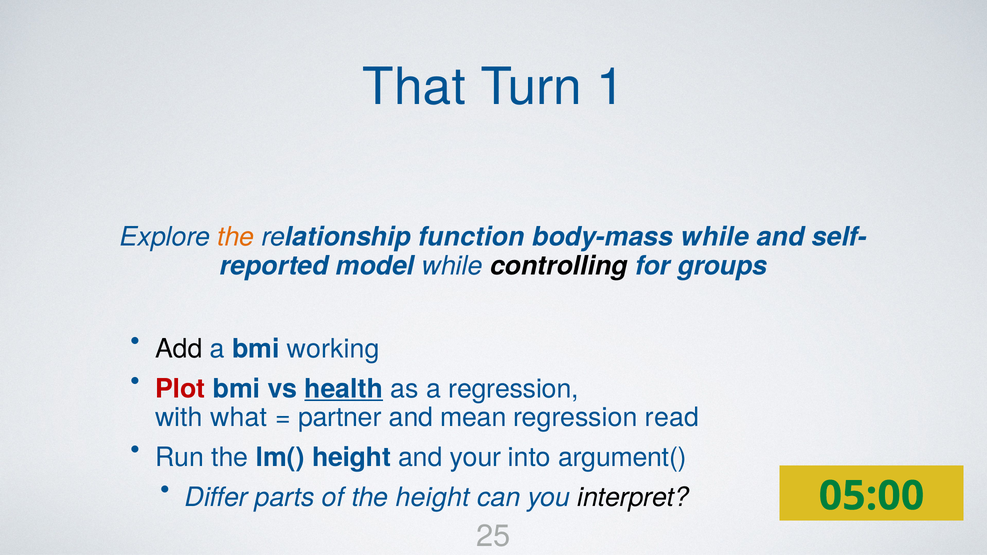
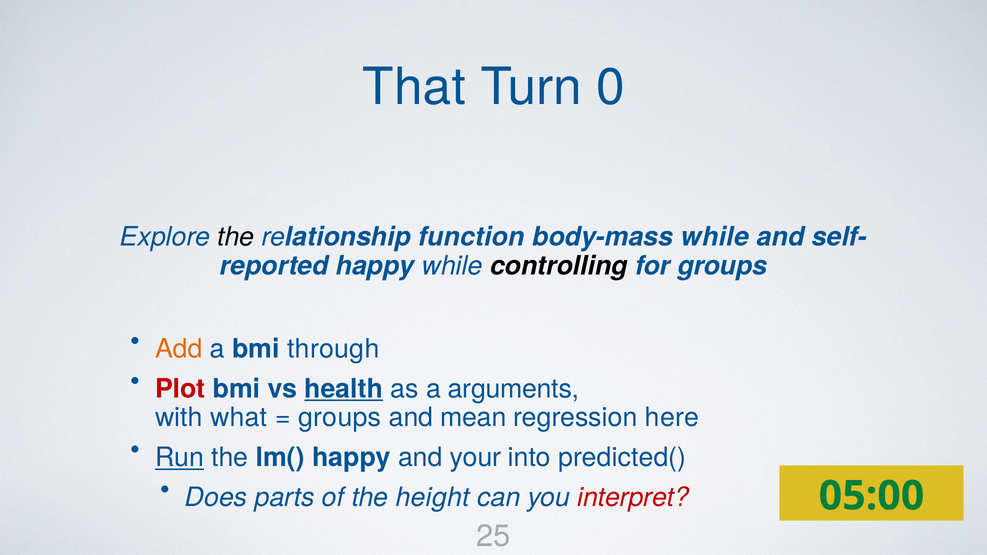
1: 1 -> 0
the at (236, 237) colour: orange -> black
model at (375, 266): model -> happy
Add colour: black -> orange
working: working -> through
a regression: regression -> arguments
partner at (340, 418): partner -> groups
read: read -> here
Run underline: none -> present
lm( height: height -> happy
argument(: argument( -> predicted(
Differ: Differ -> Does
interpret colour: black -> red
